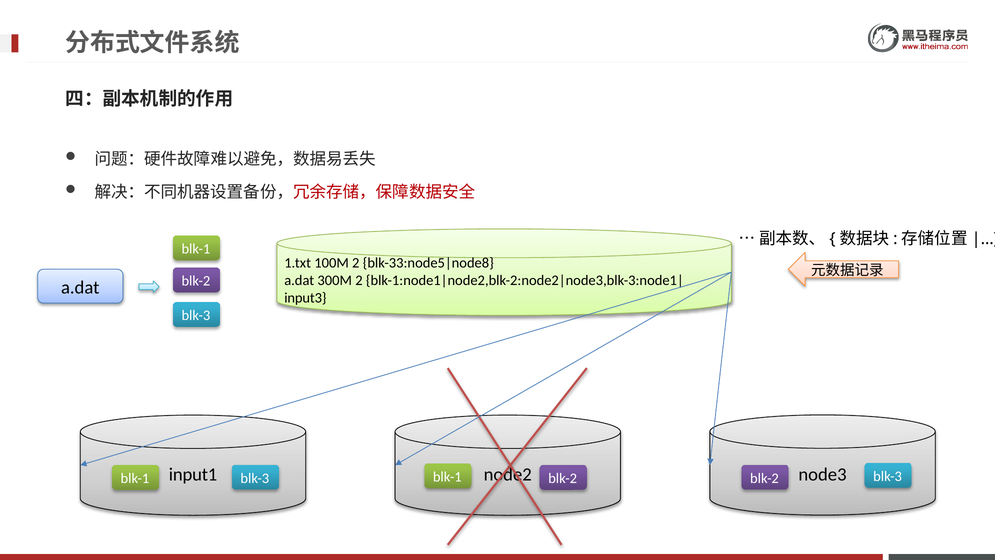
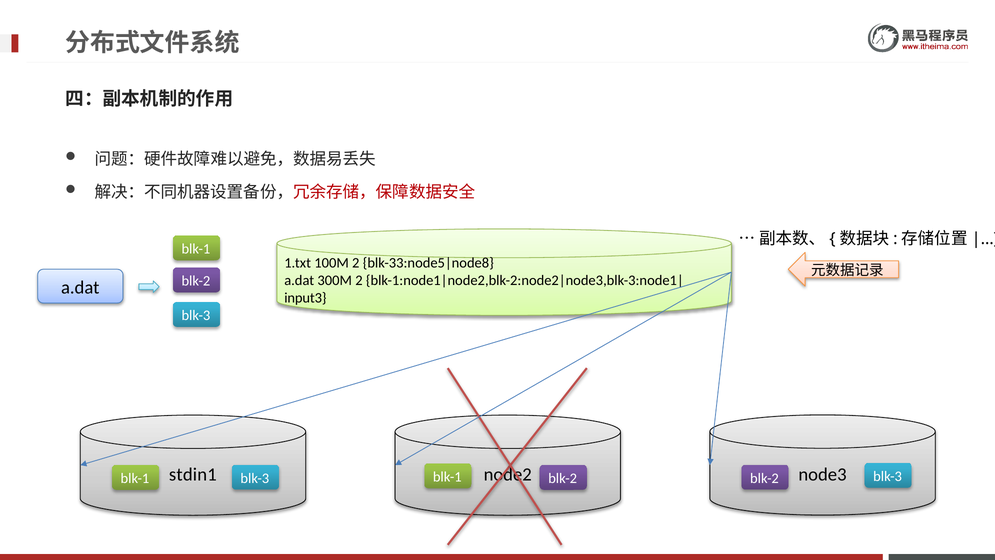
input1: input1 -> stdin1
